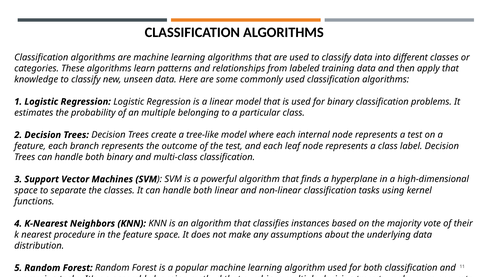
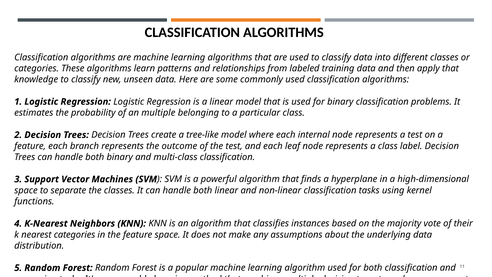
nearest procedure: procedure -> categories
